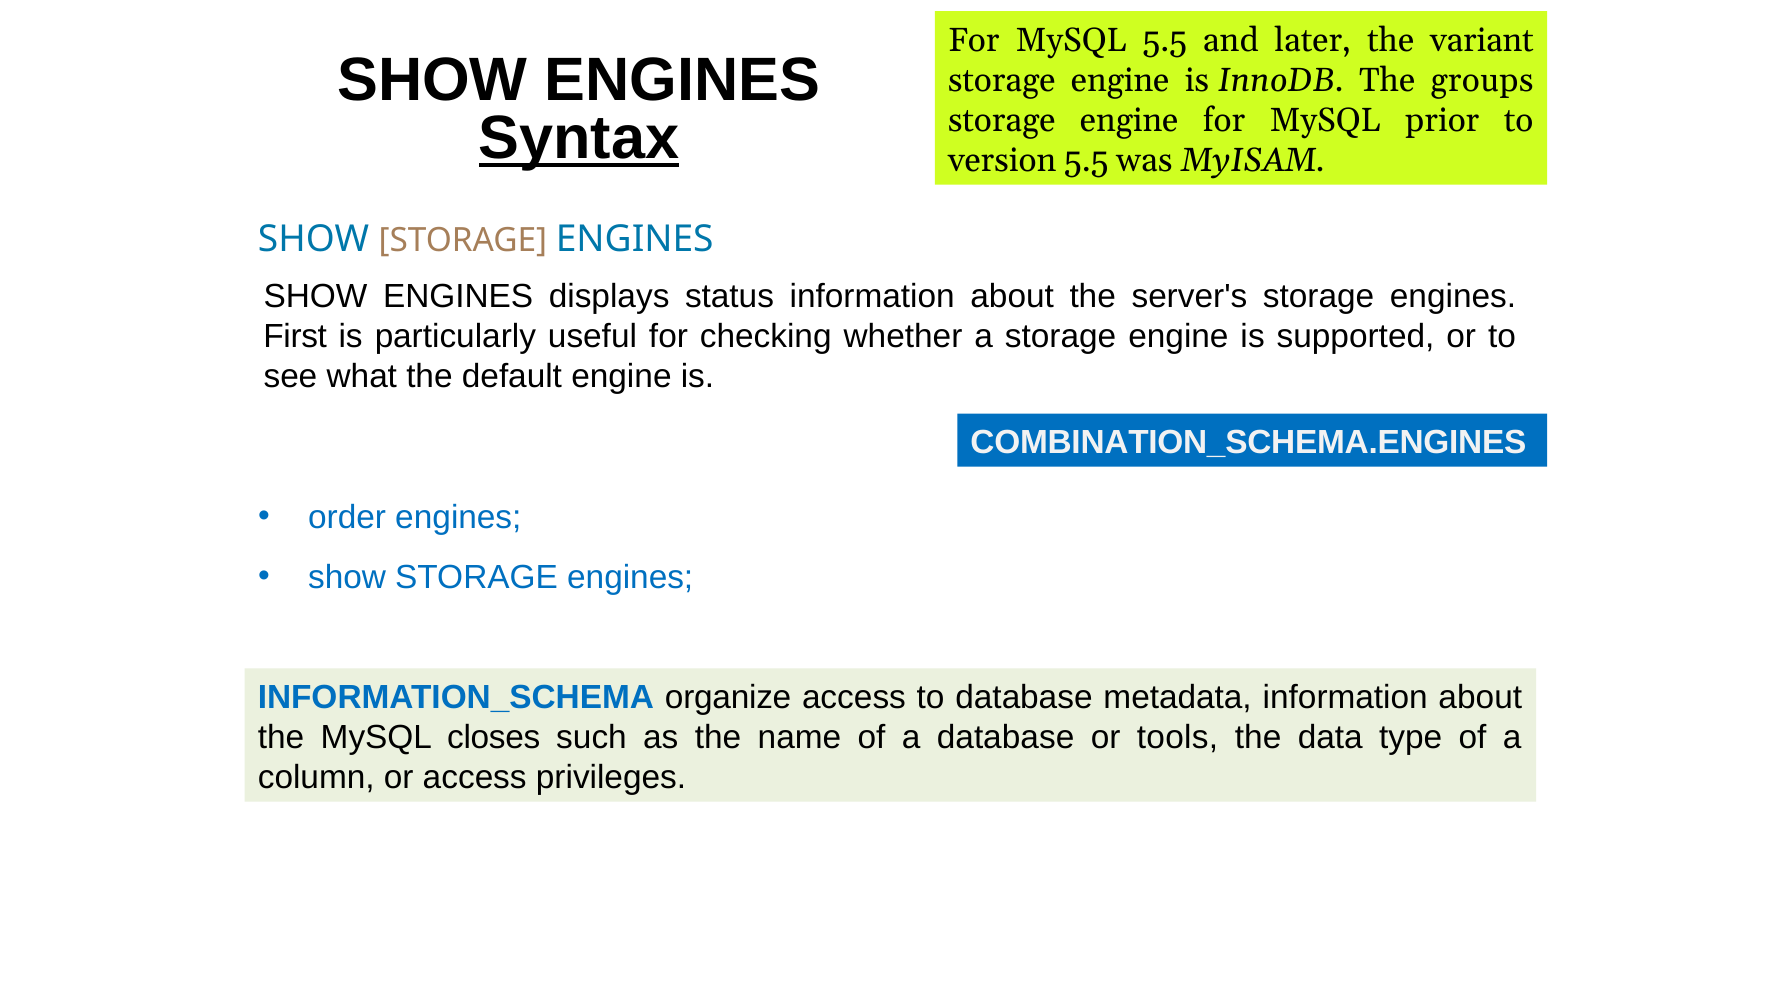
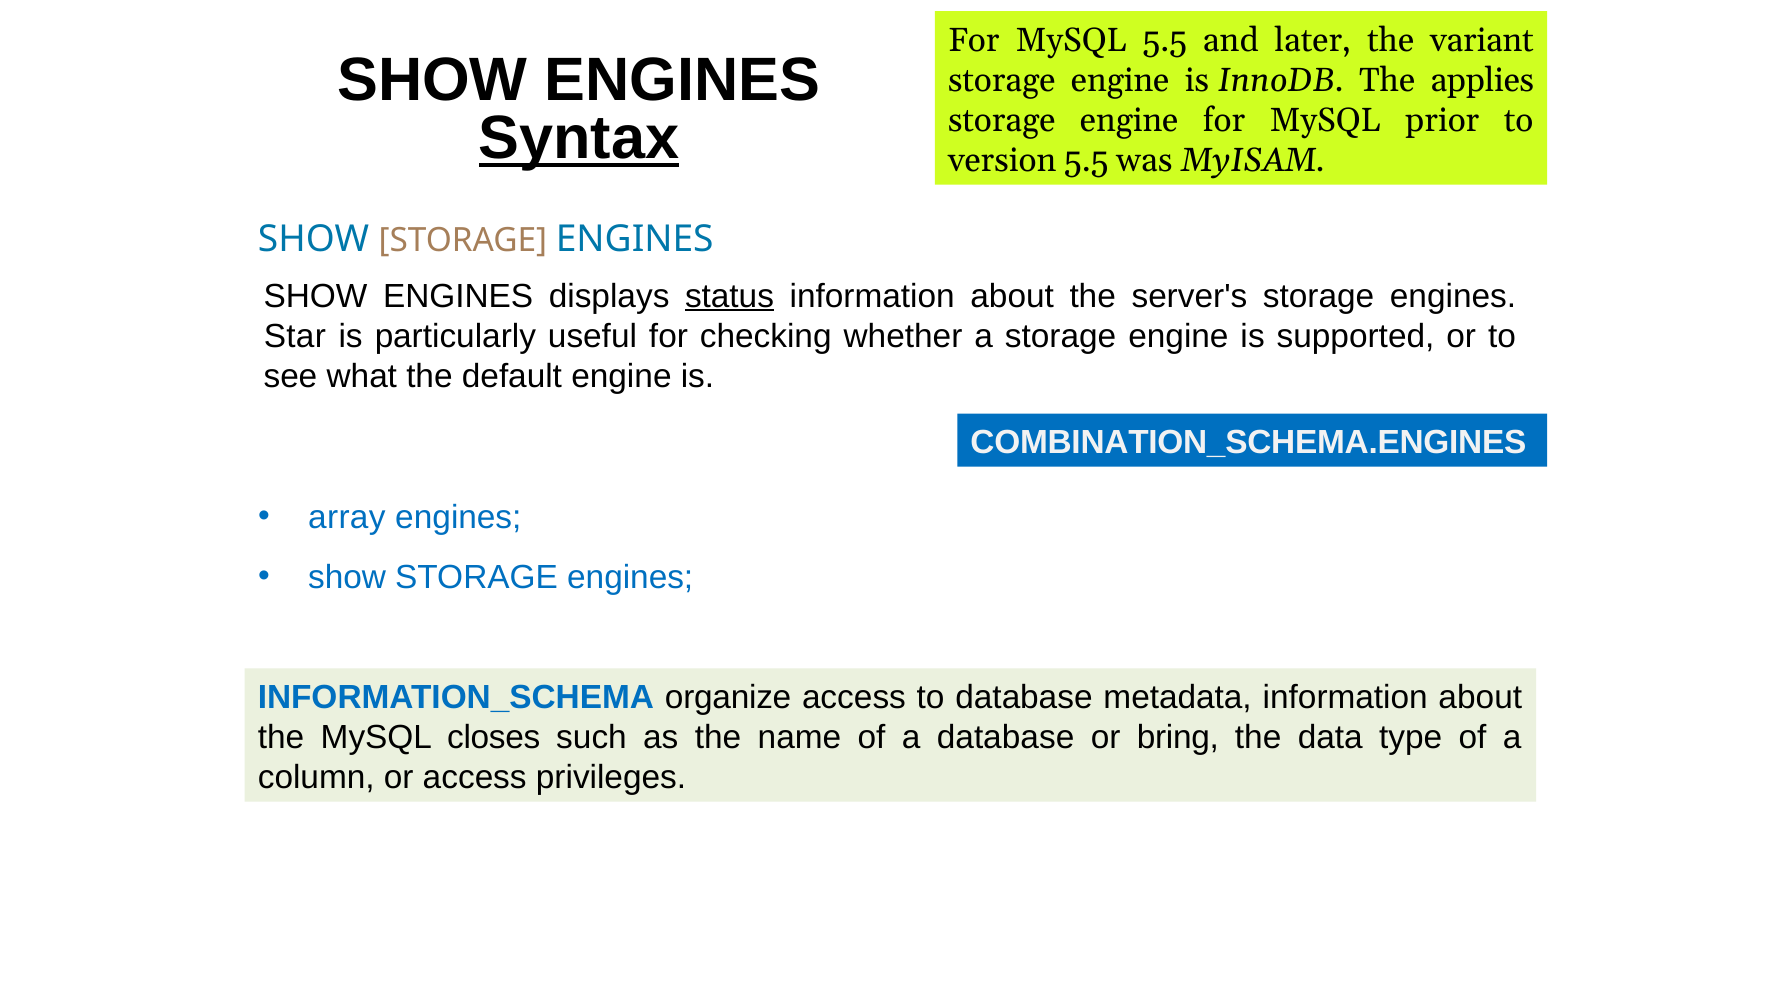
groups: groups -> applies
status underline: none -> present
First: First -> Star
order: order -> array
tools: tools -> bring
